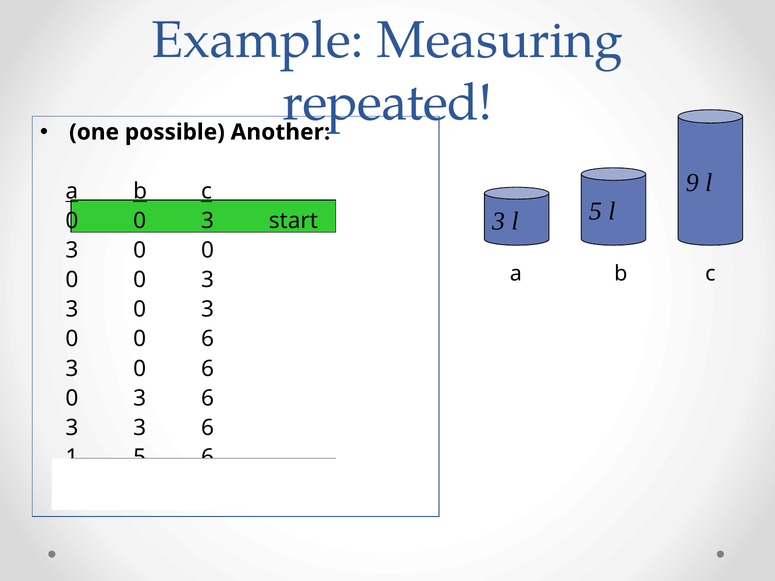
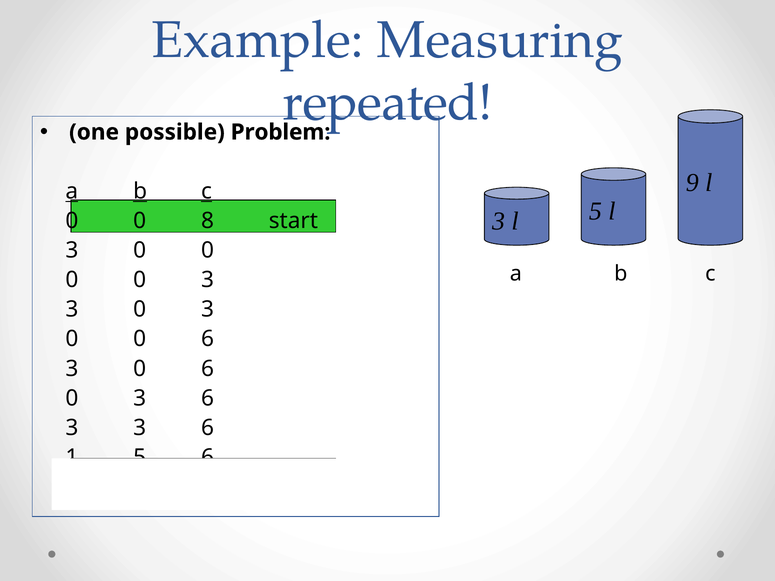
Another: Another -> Problem
3 at (207, 221): 3 -> 8
